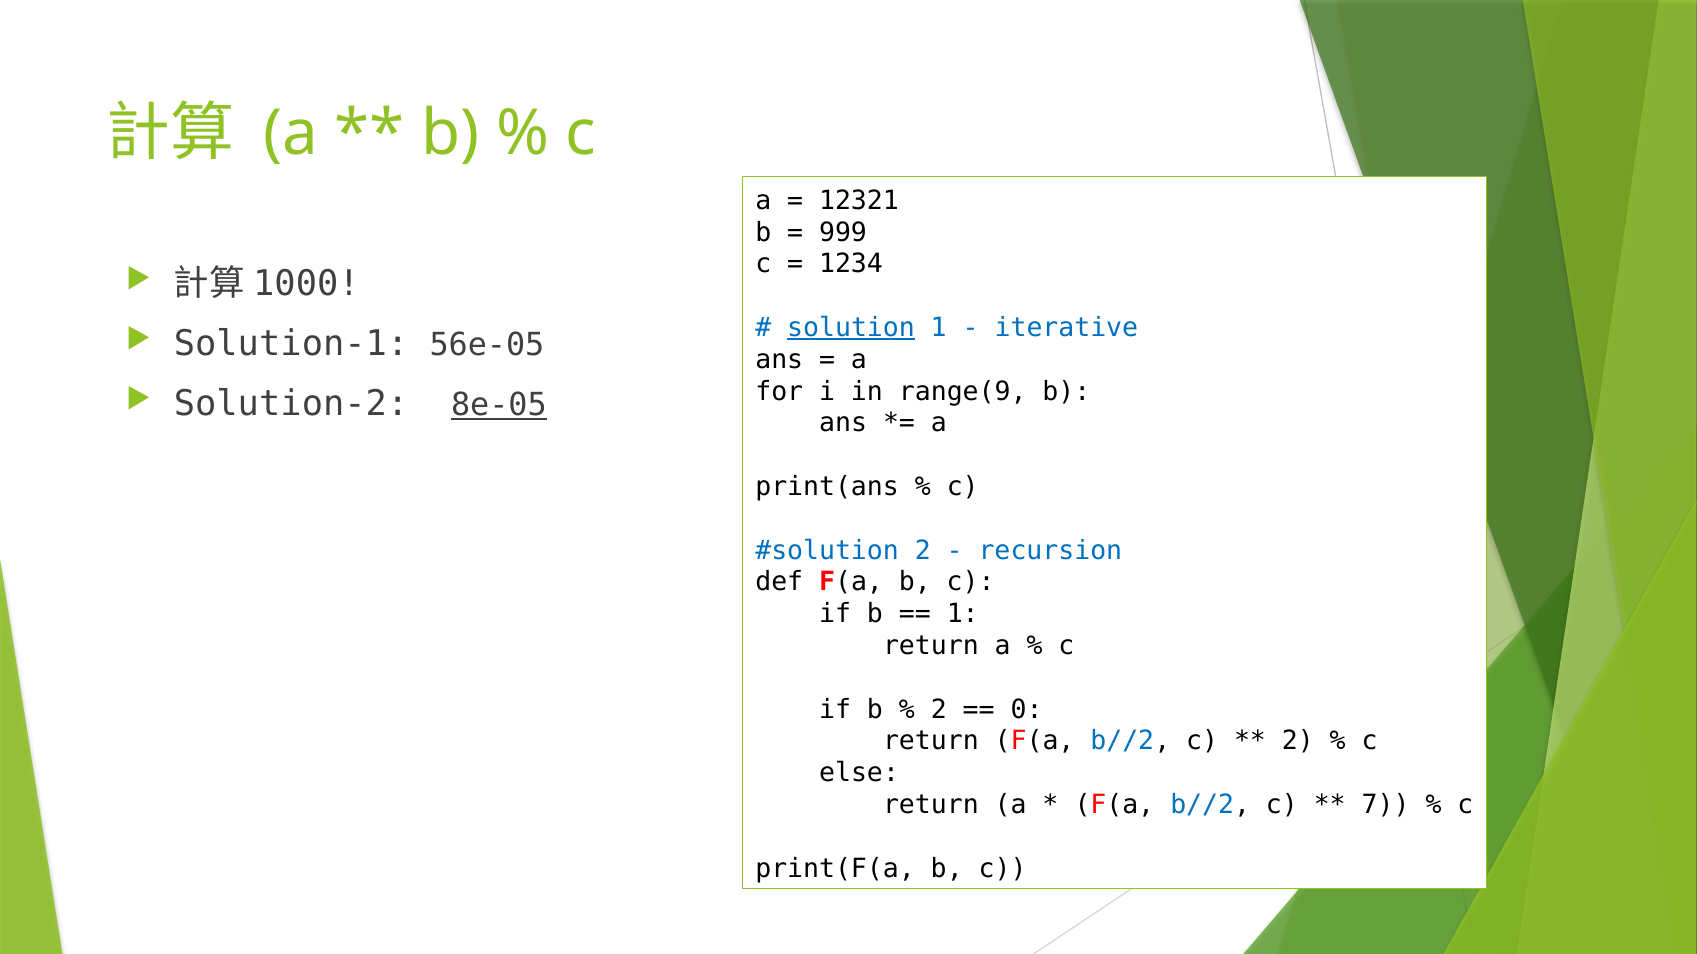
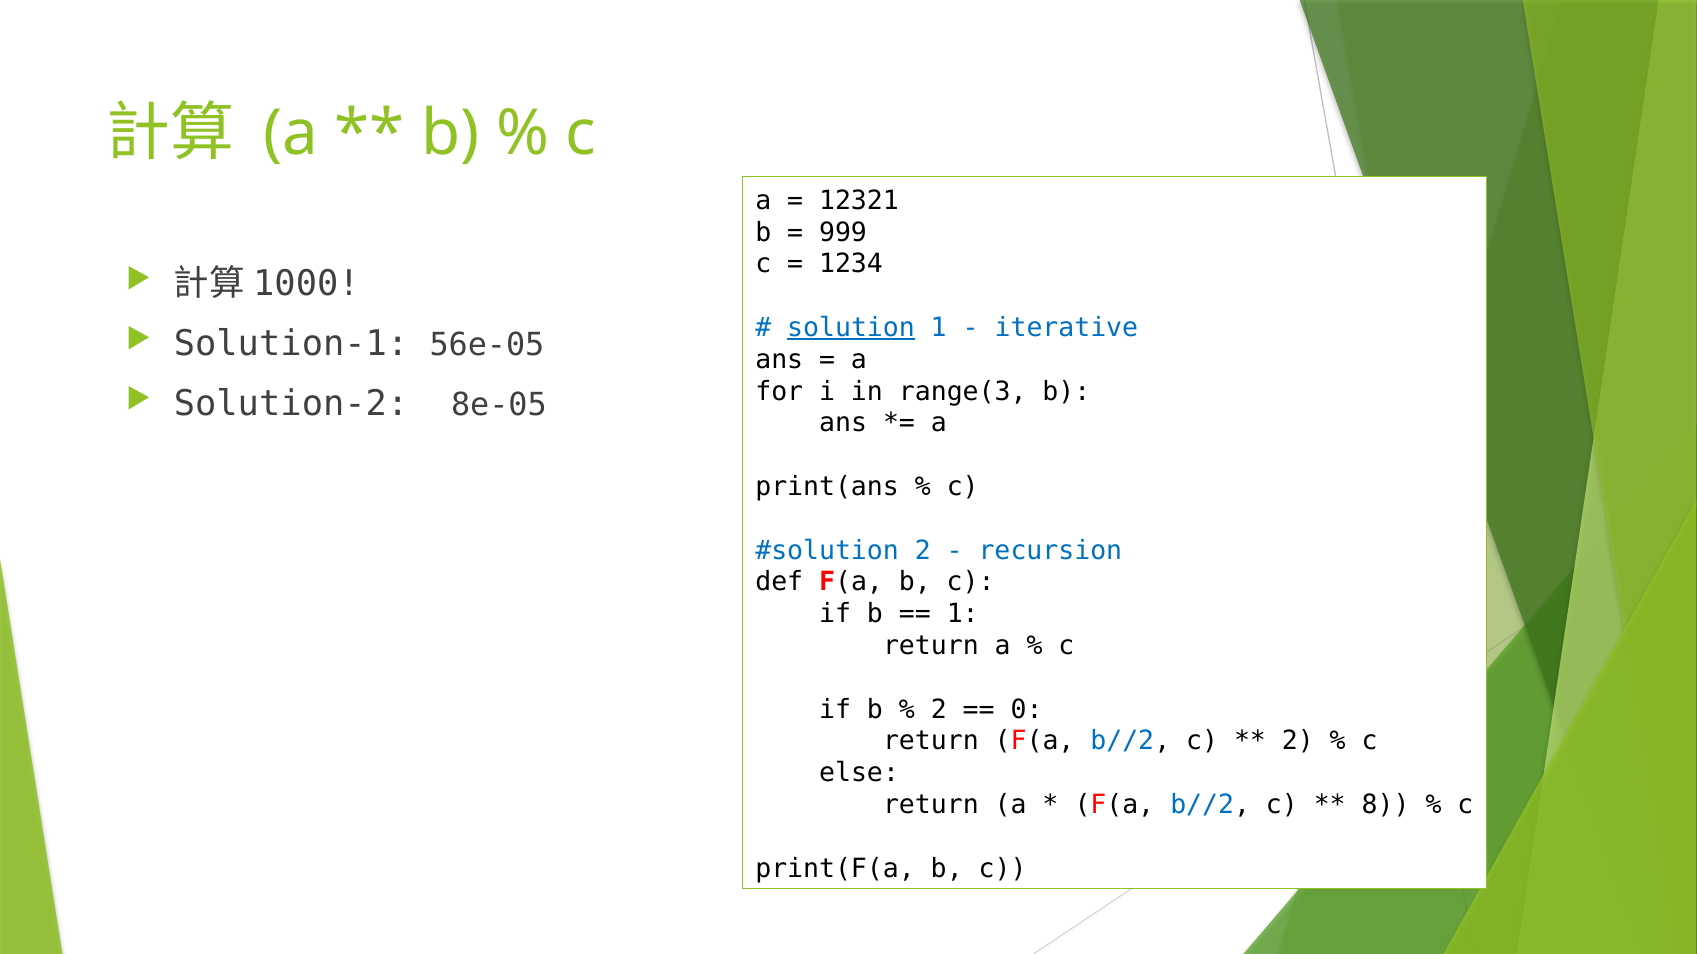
range(9: range(9 -> range(3
8e-05 underline: present -> none
7: 7 -> 8
